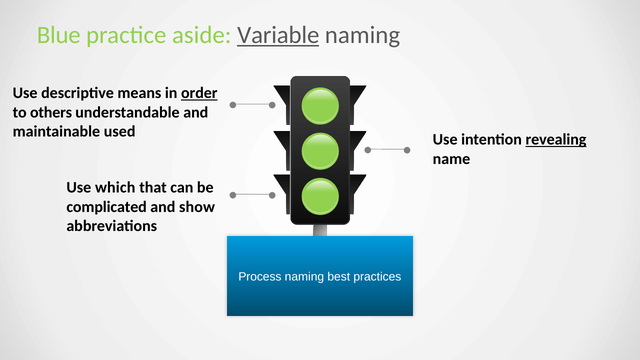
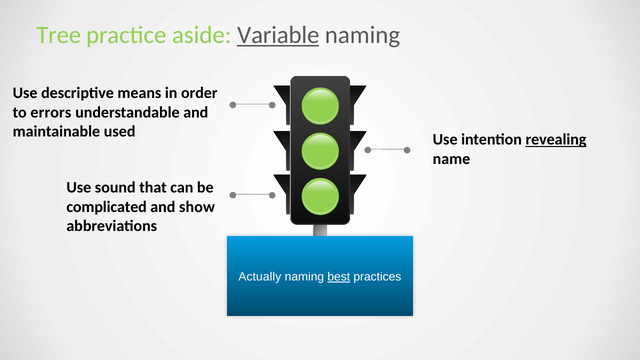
Blue: Blue -> Tree
order underline: present -> none
others: others -> errors
which: which -> sound
Process: Process -> Actually
best underline: none -> present
